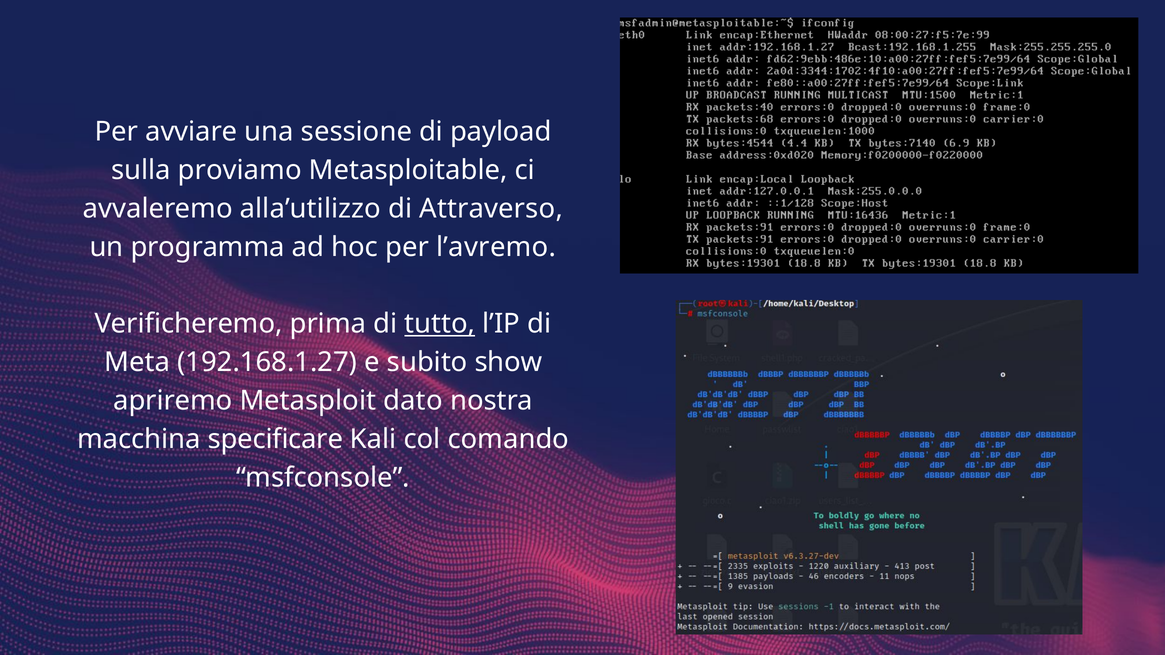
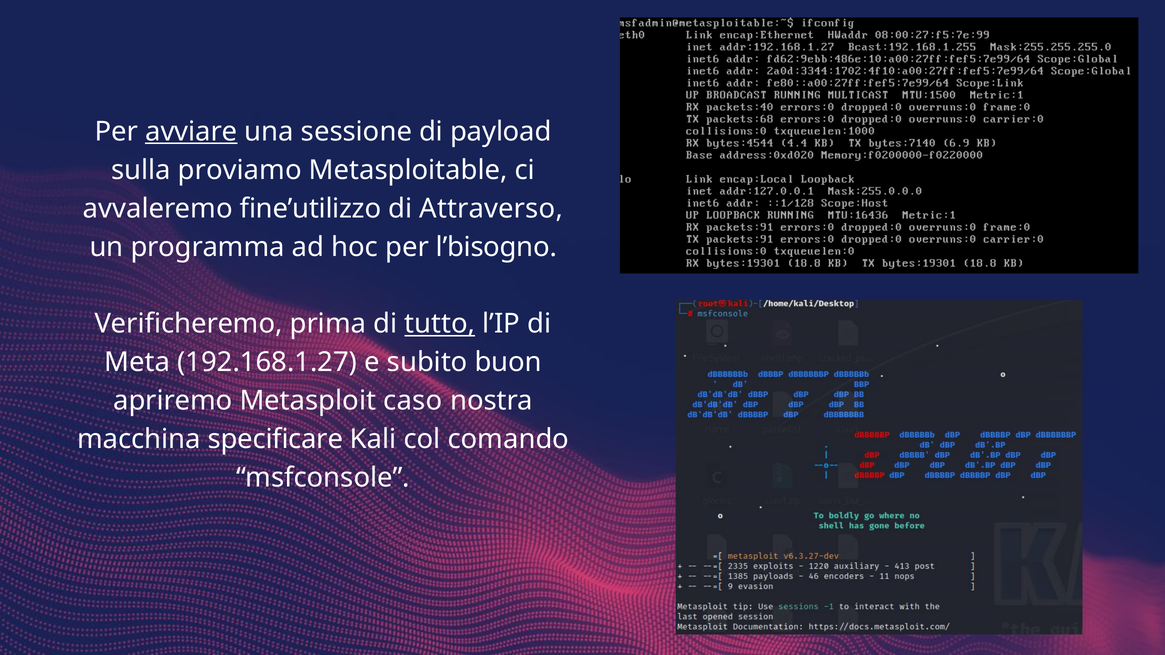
avviare underline: none -> present
alla’utilizzo: alla’utilizzo -> fine’utilizzo
l’avremo: l’avremo -> l’bisogno
show: show -> buon
dato: dato -> caso
